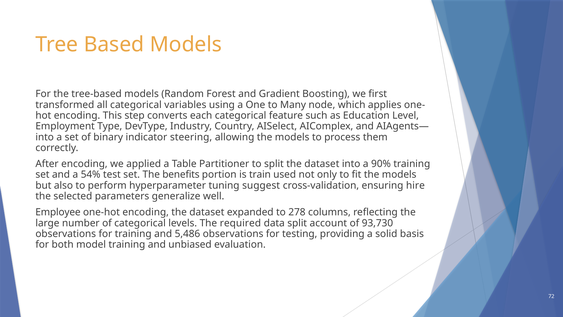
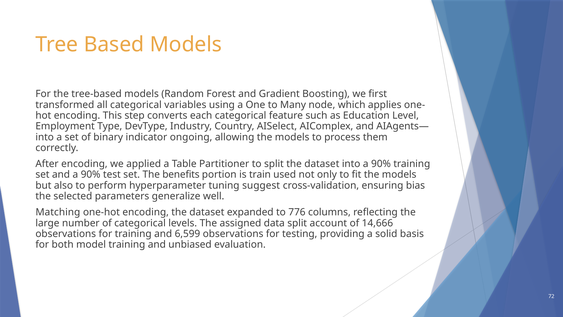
steering: steering -> ongoing
and a 54%: 54% -> 90%
hire: hire -> bias
Employee: Employee -> Matching
278: 278 -> 776
required: required -> assigned
93,730: 93,730 -> 14,666
5,486: 5,486 -> 6,599
